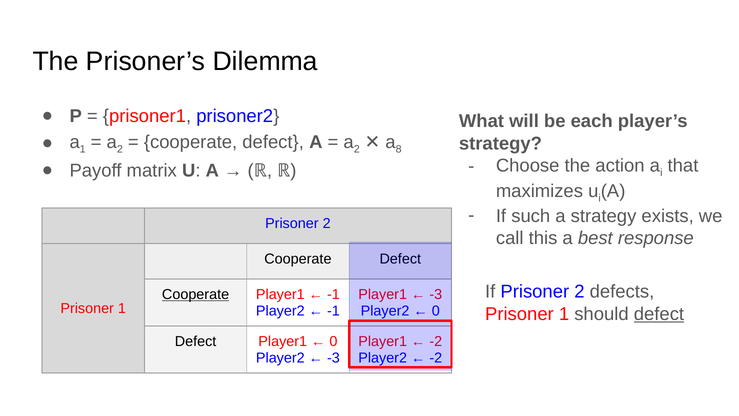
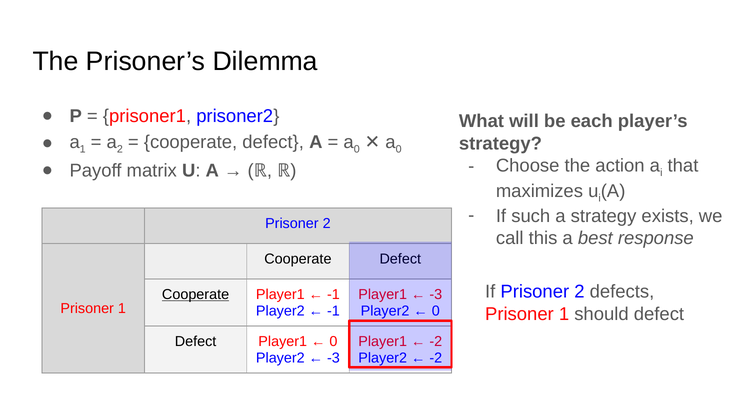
8 at (399, 149): 8 -> 0
2 at (357, 149): 2 -> 0
defect at (659, 314) underline: present -> none
